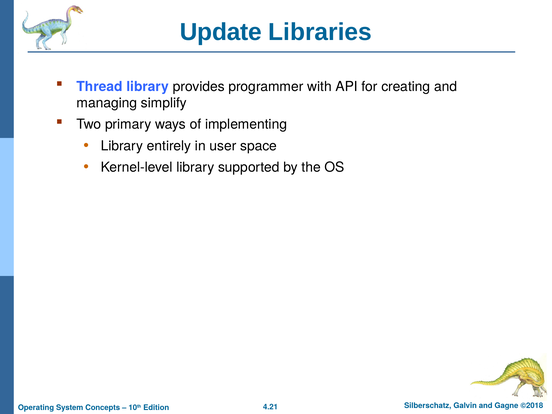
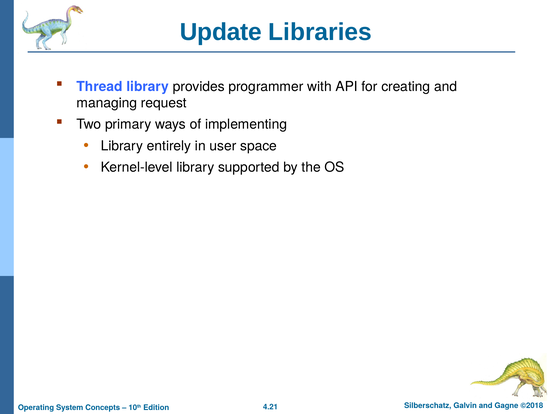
simplify: simplify -> request
